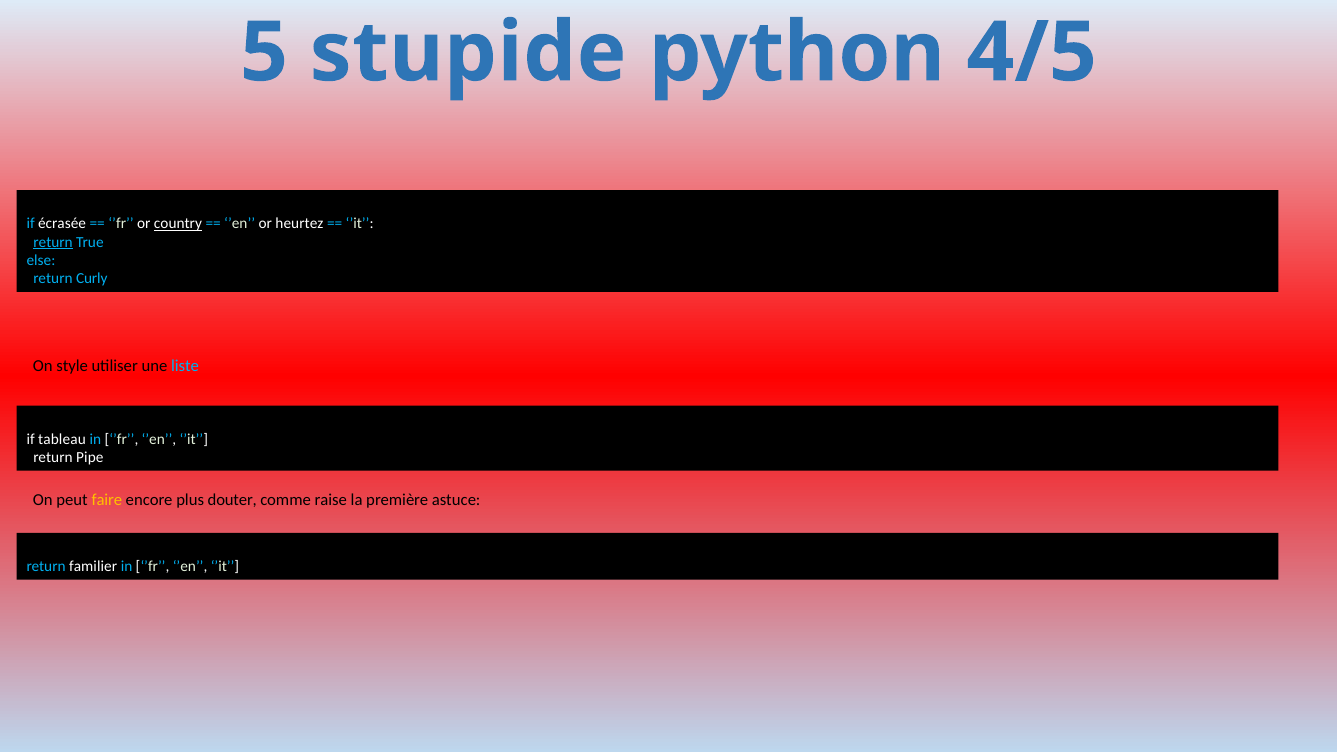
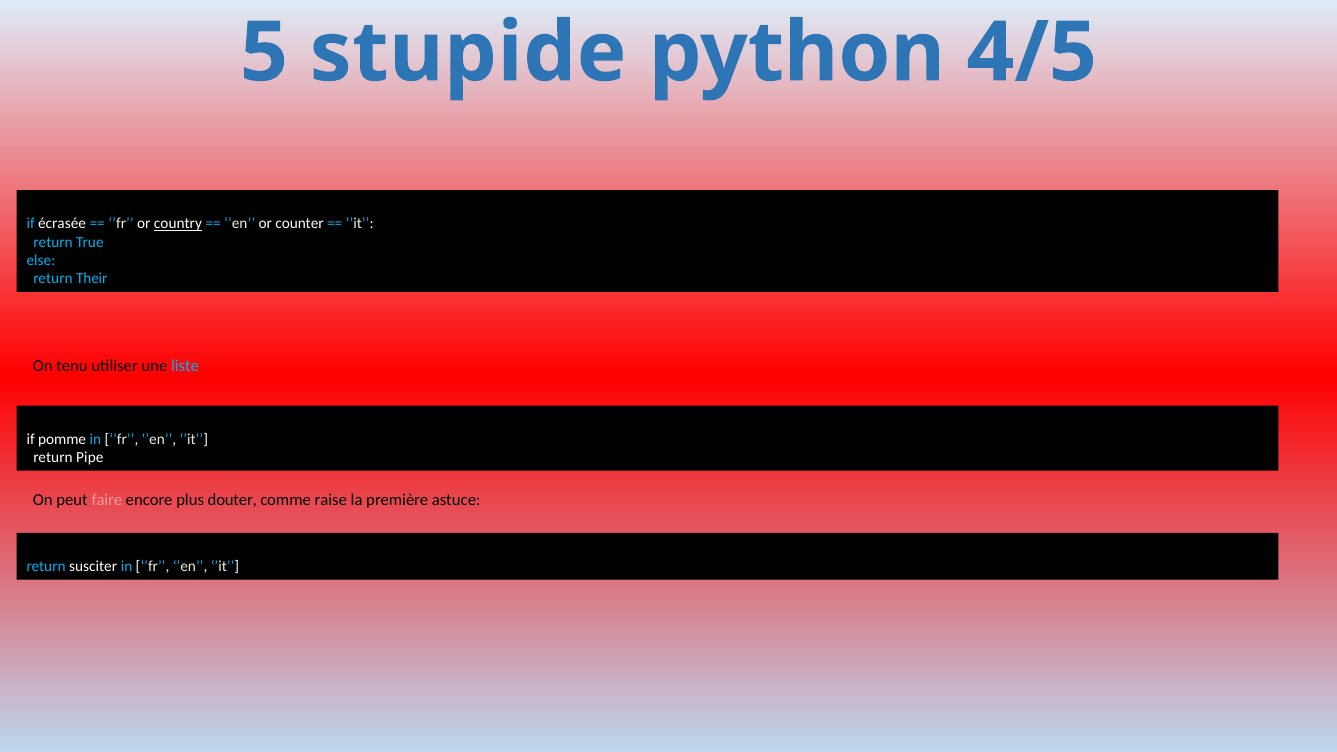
heurtez: heurtez -> counter
return at (53, 242) underline: present -> none
Curly: Curly -> Their
style: style -> tenu
tableau: tableau -> pomme
faire colour: yellow -> pink
familier: familier -> susciter
